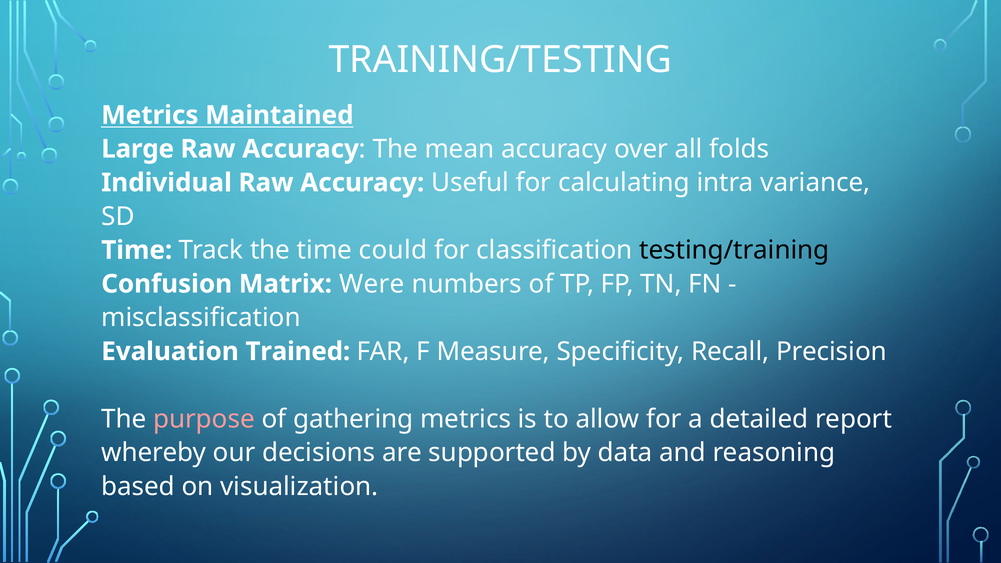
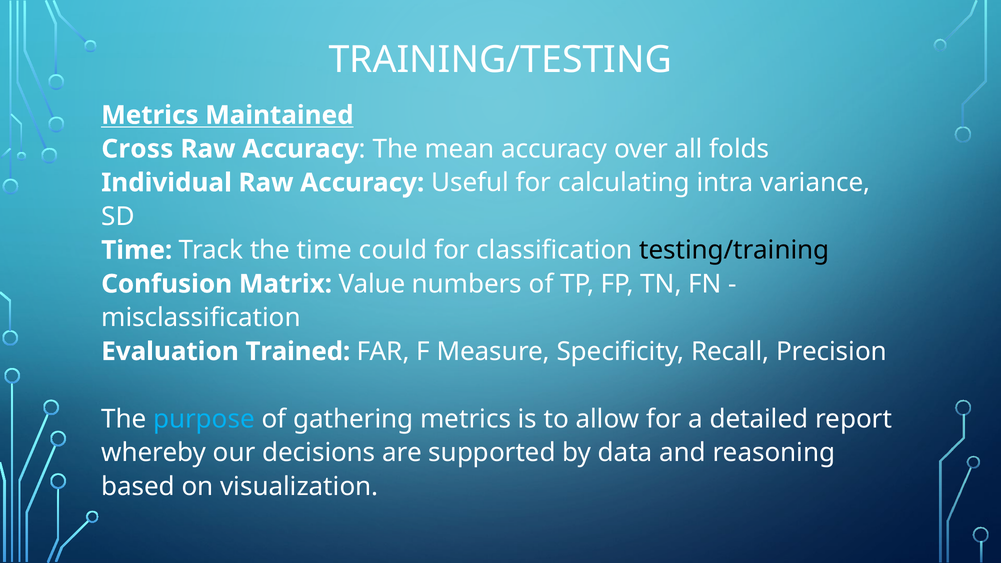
Large: Large -> Cross
Were: Were -> Value
purpose colour: pink -> light blue
